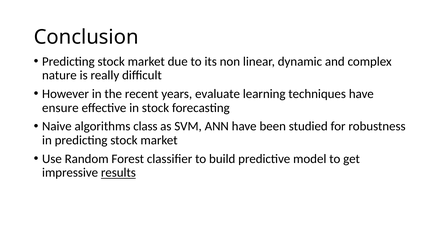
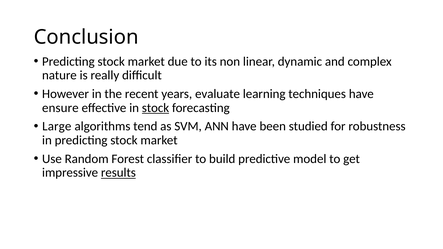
stock at (156, 108) underline: none -> present
Naive: Naive -> Large
class: class -> tend
